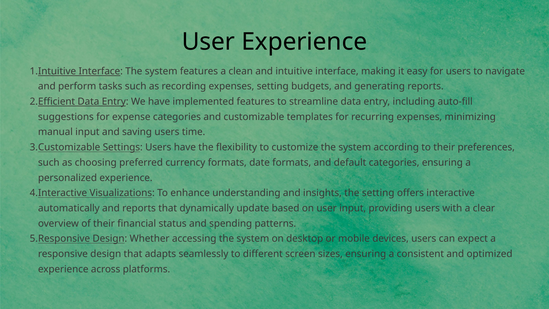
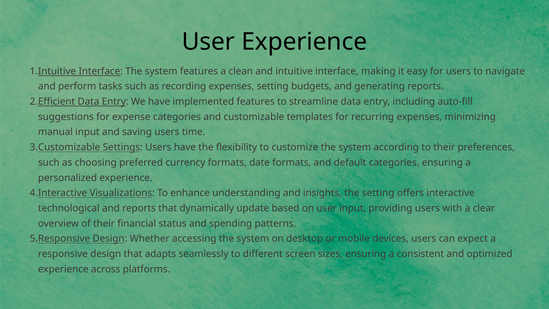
automatically: automatically -> technological
